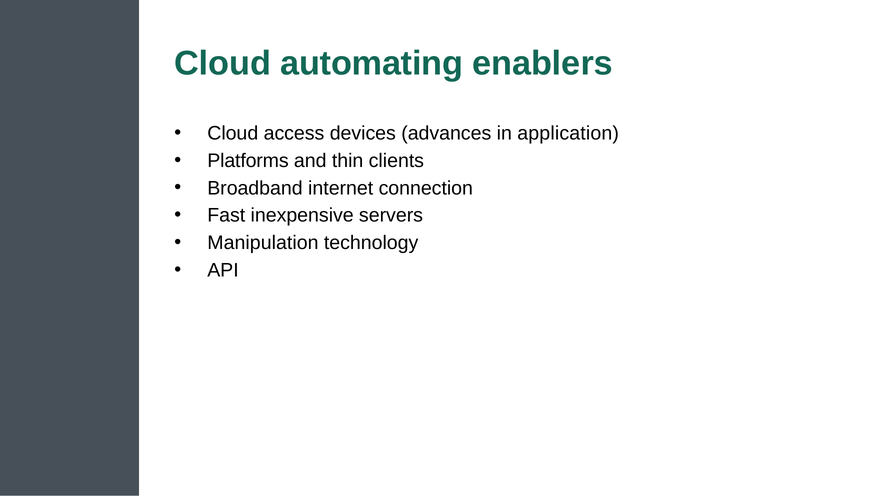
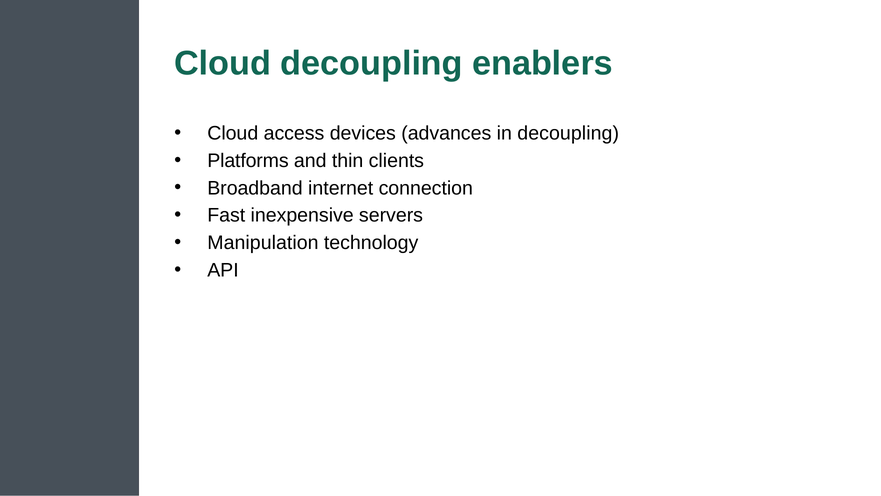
Cloud automating: automating -> decoupling
in application: application -> decoupling
